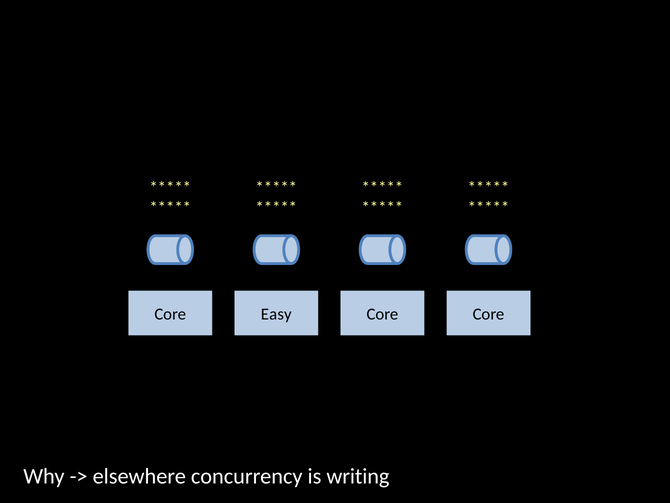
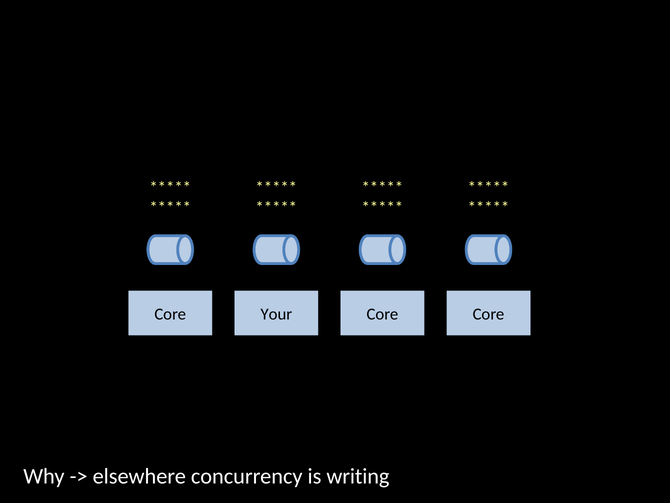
Easy: Easy -> Your
